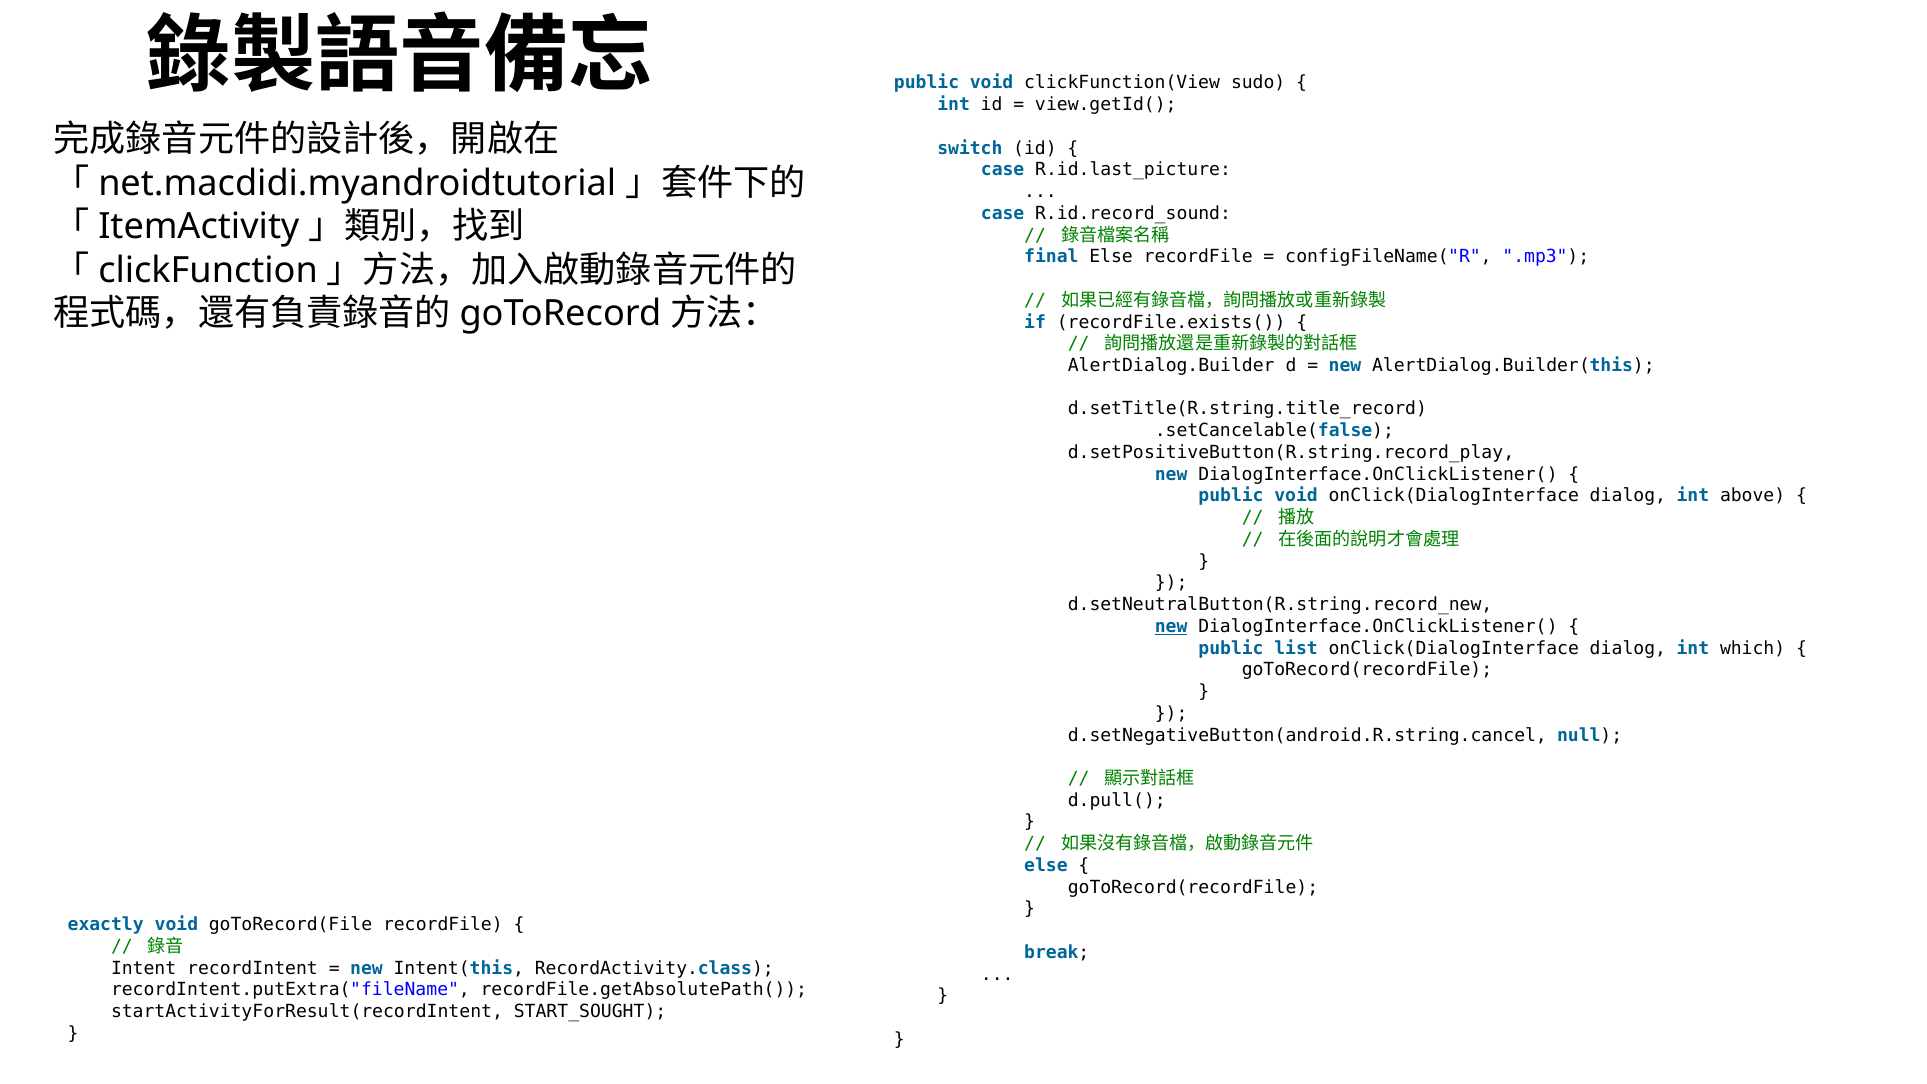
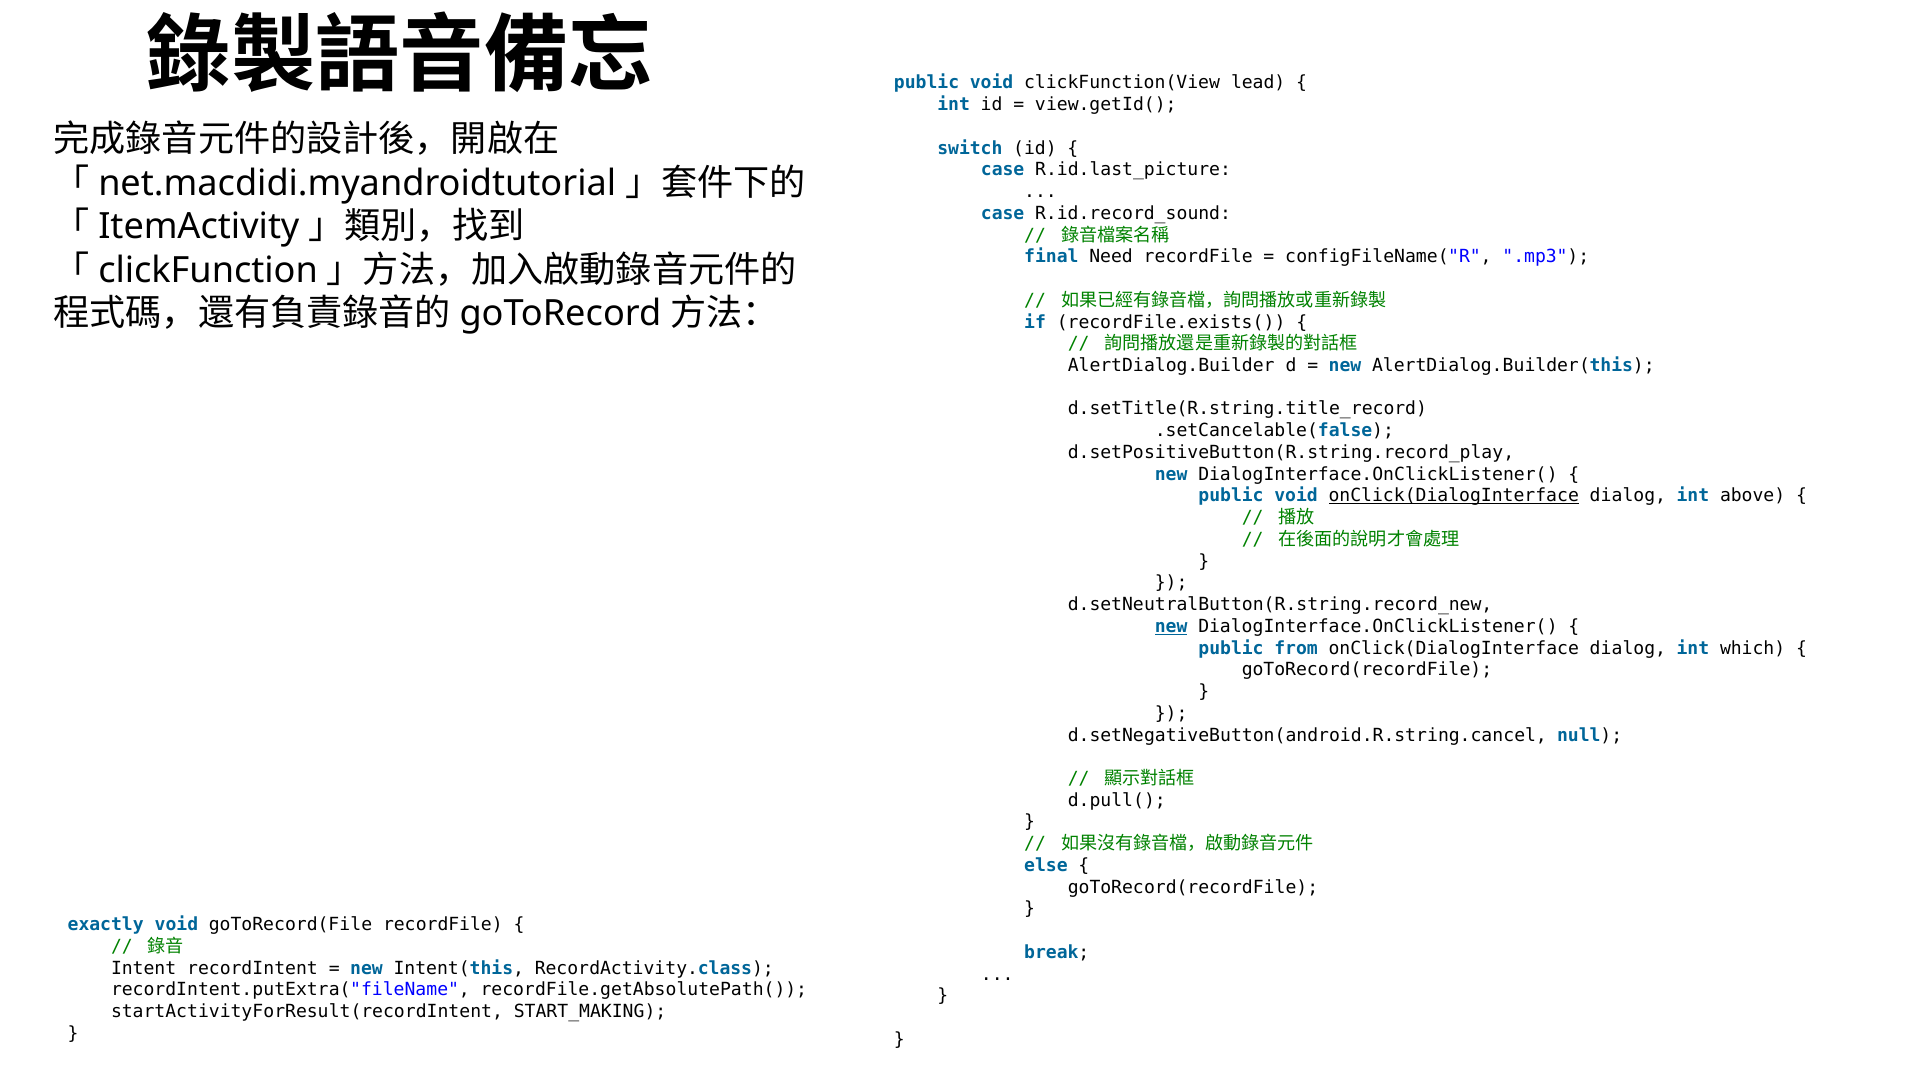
sudo: sudo -> lead
final Else: Else -> Need
onClick(DialogInterface at (1454, 496) underline: none -> present
list: list -> from
START_SOUGHT: START_SOUGHT -> START_MAKING
